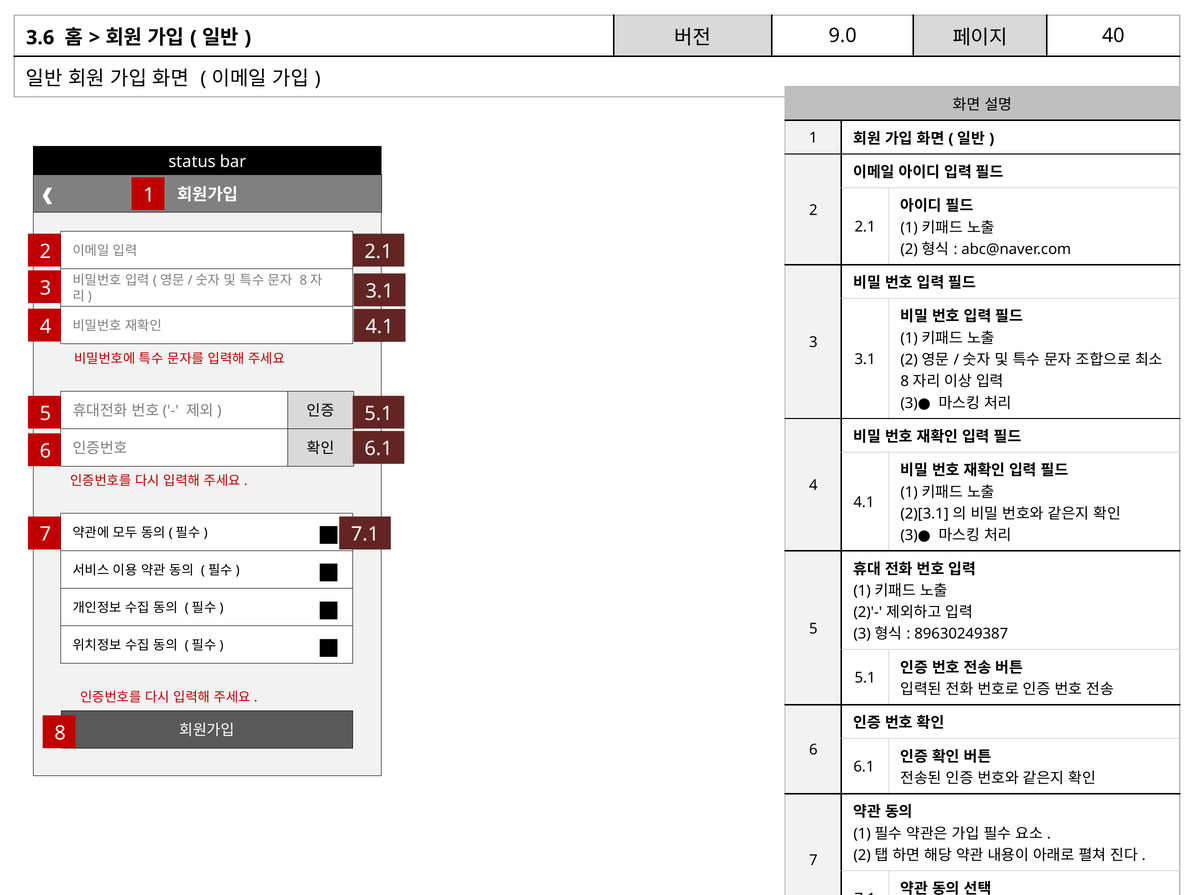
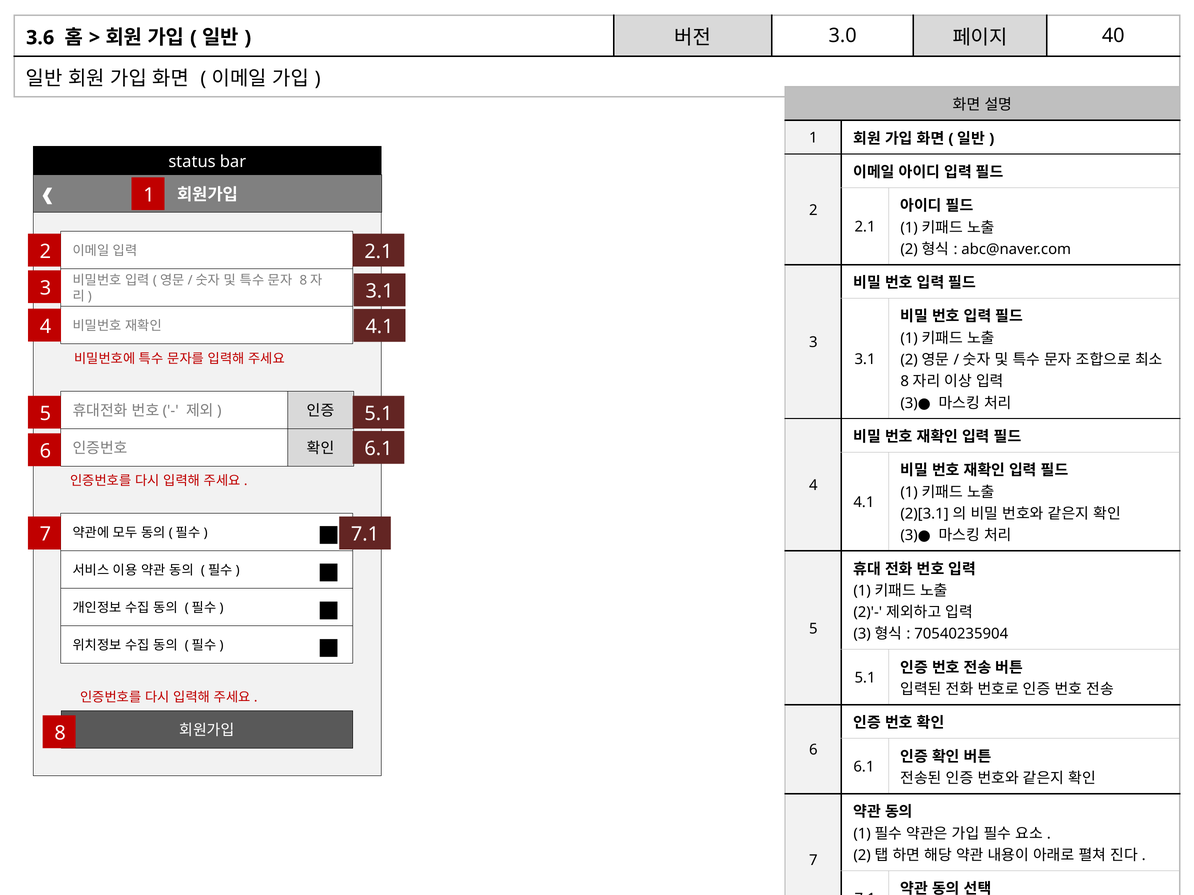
9.0: 9.0 -> 3.0
89630249387: 89630249387 -> 70540235904
